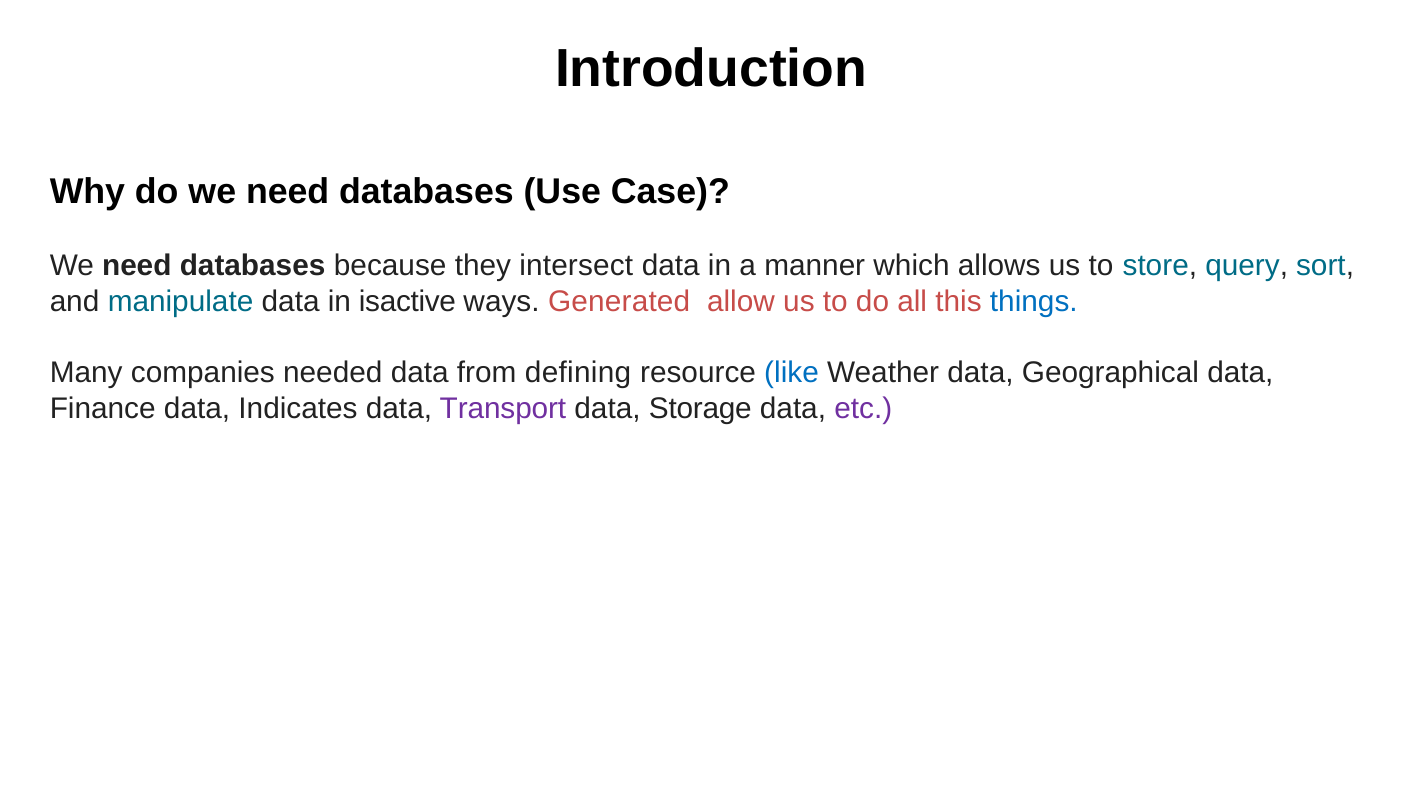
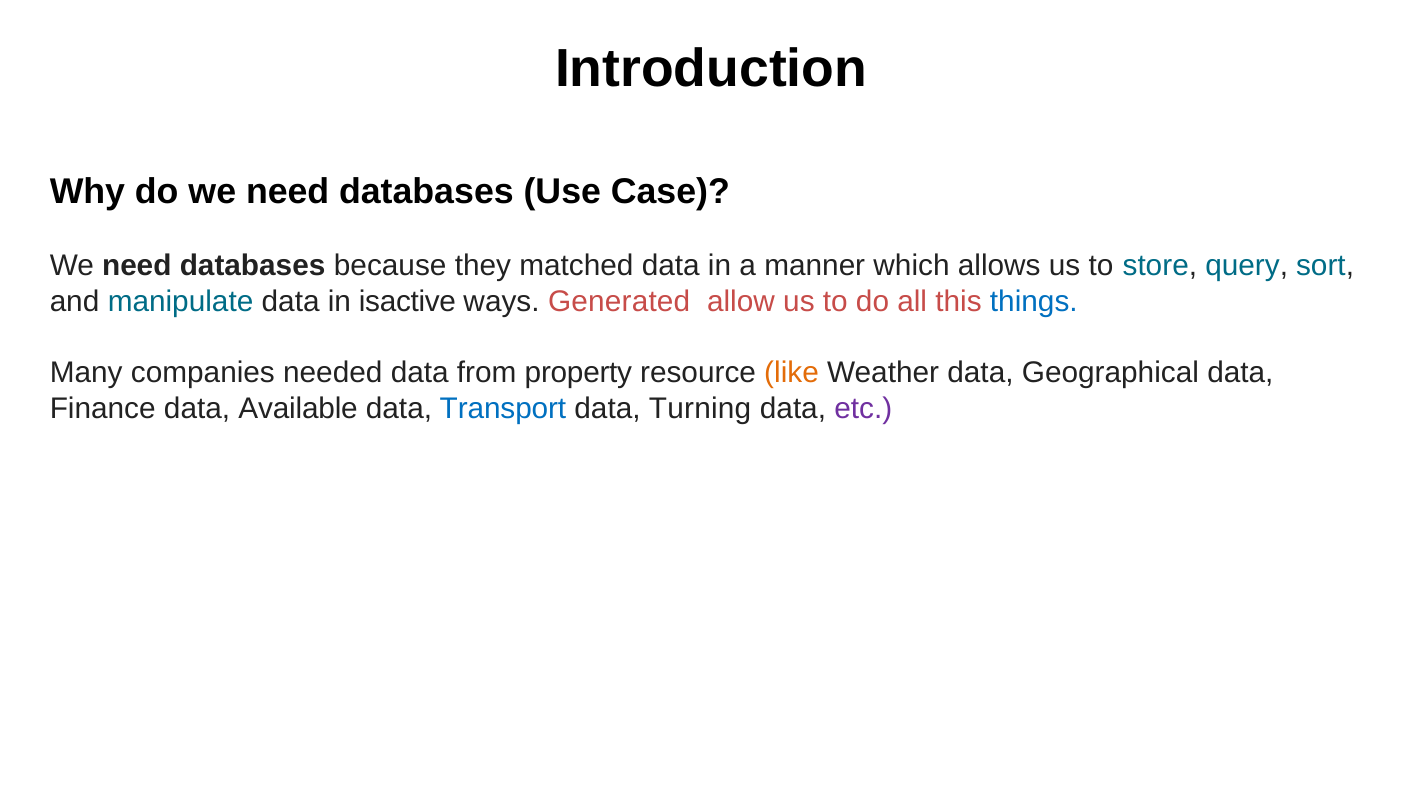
intersect: intersect -> matched
defining: defining -> property
like colour: blue -> orange
Indicates: Indicates -> Available
Transport colour: purple -> blue
Storage: Storage -> Turning
